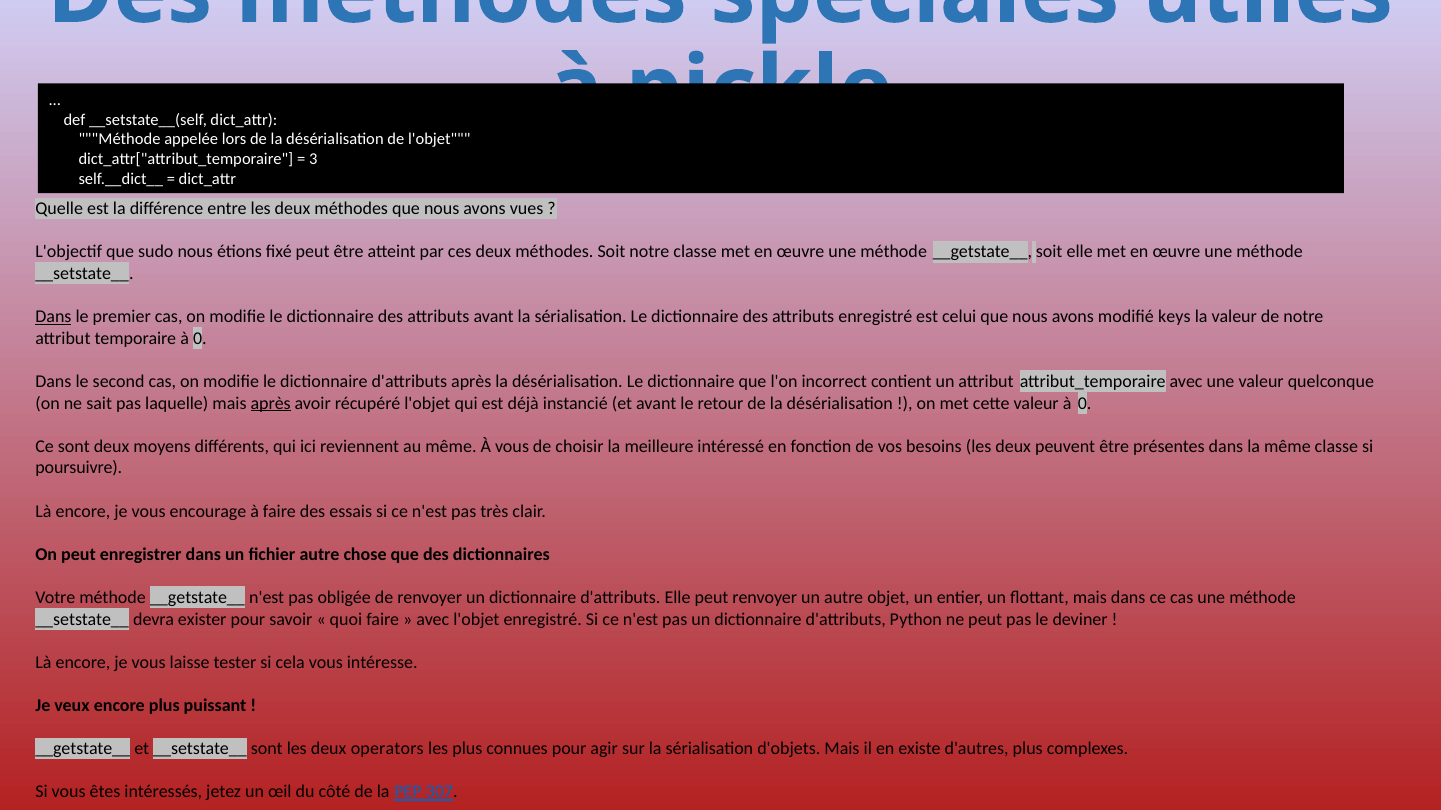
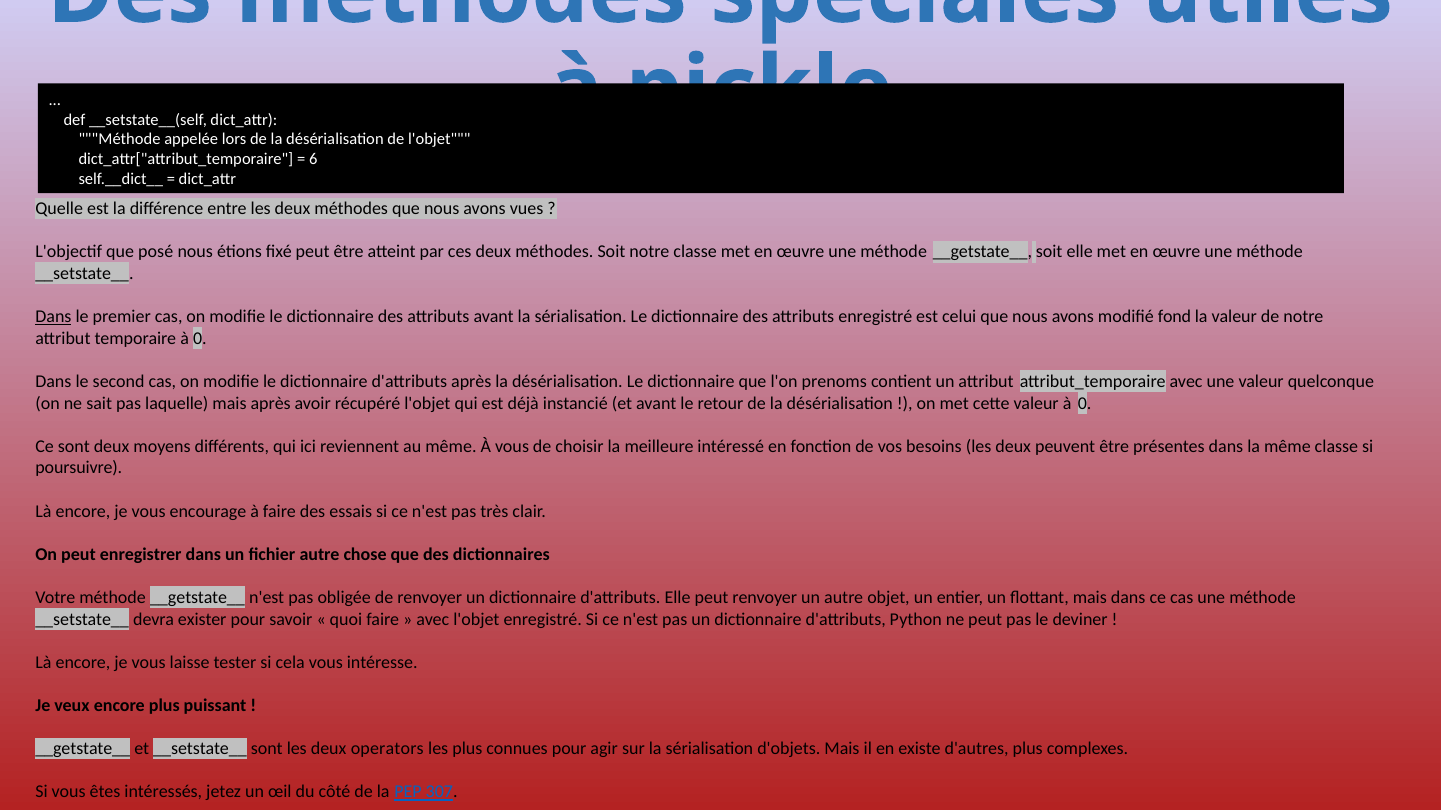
3: 3 -> 6
sudo: sudo -> posé
keys: keys -> fond
incorrect: incorrect -> prenoms
après at (271, 403) underline: present -> none
